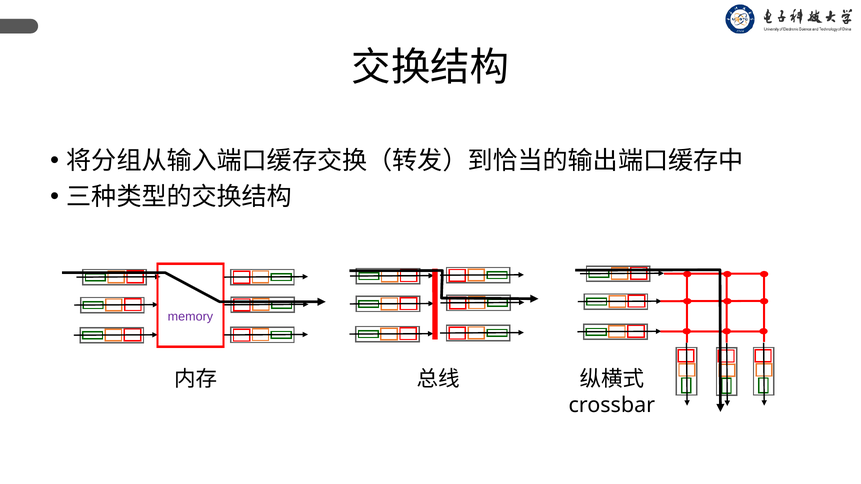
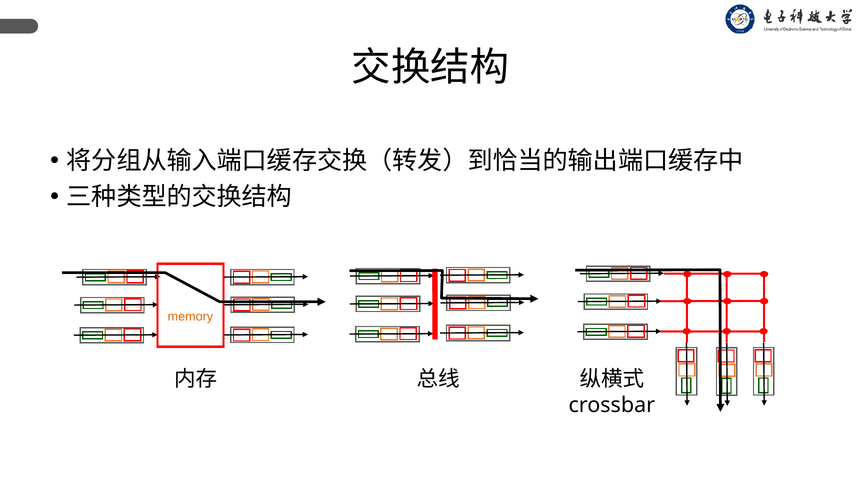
memory colour: purple -> orange
